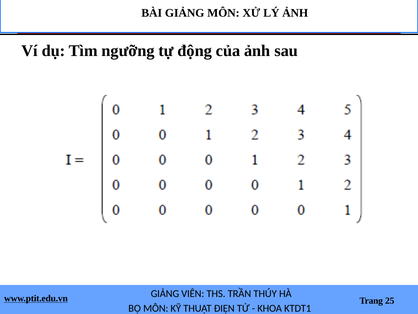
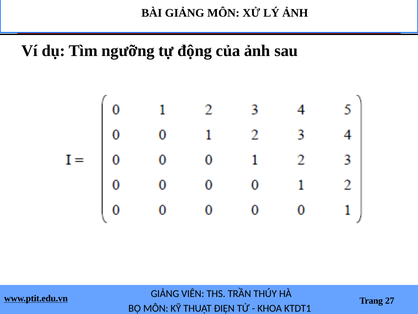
25: 25 -> 27
